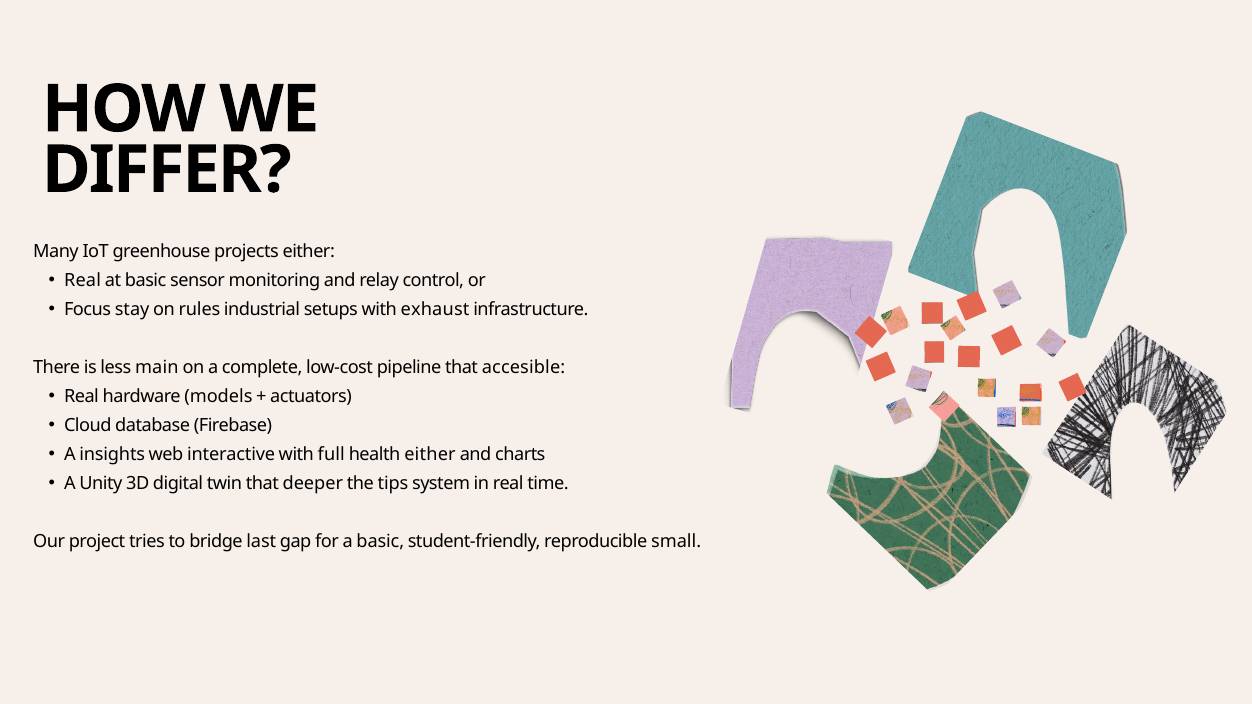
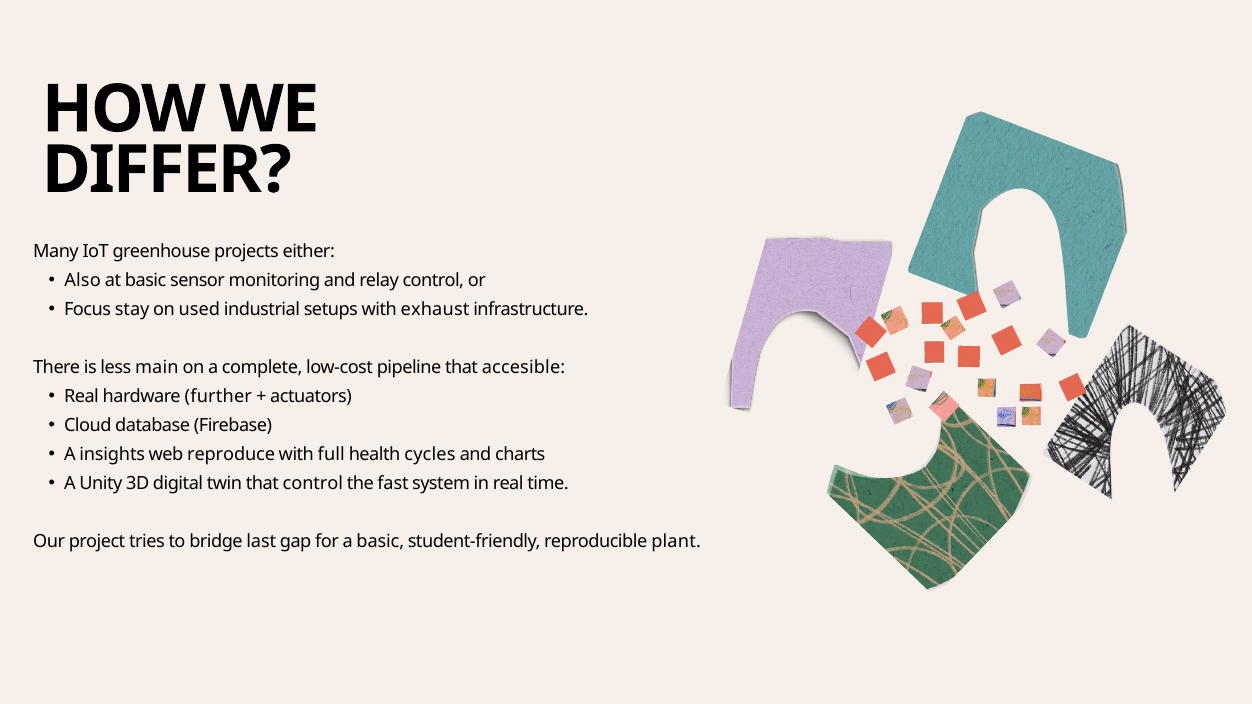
Real at (83, 281): Real -> Also
rules: rules -> used
models: models -> further
interactive: interactive -> reproduce
health either: either -> cycles
that deeper: deeper -> control
tips: tips -> fast
small: small -> plant
